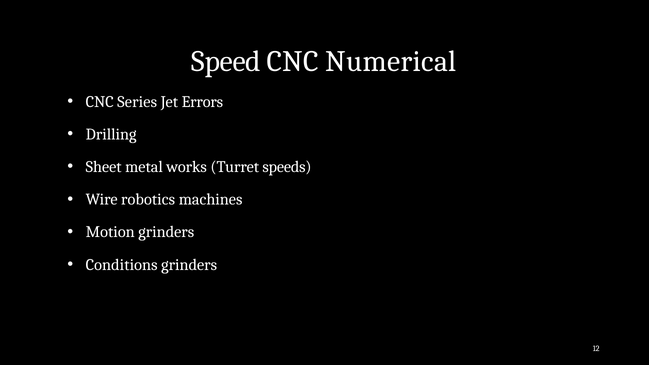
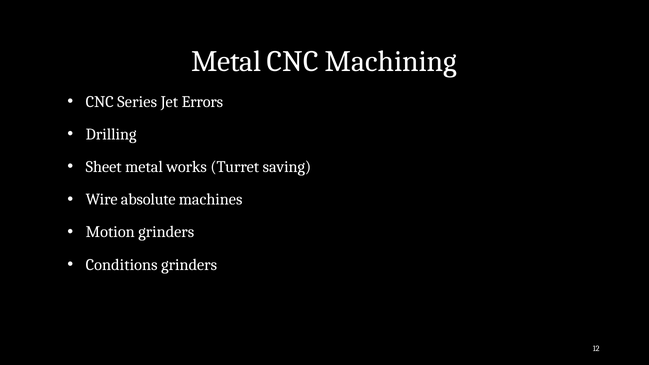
Speed at (226, 62): Speed -> Metal
Numerical: Numerical -> Machining
speeds: speeds -> saving
robotics: robotics -> absolute
